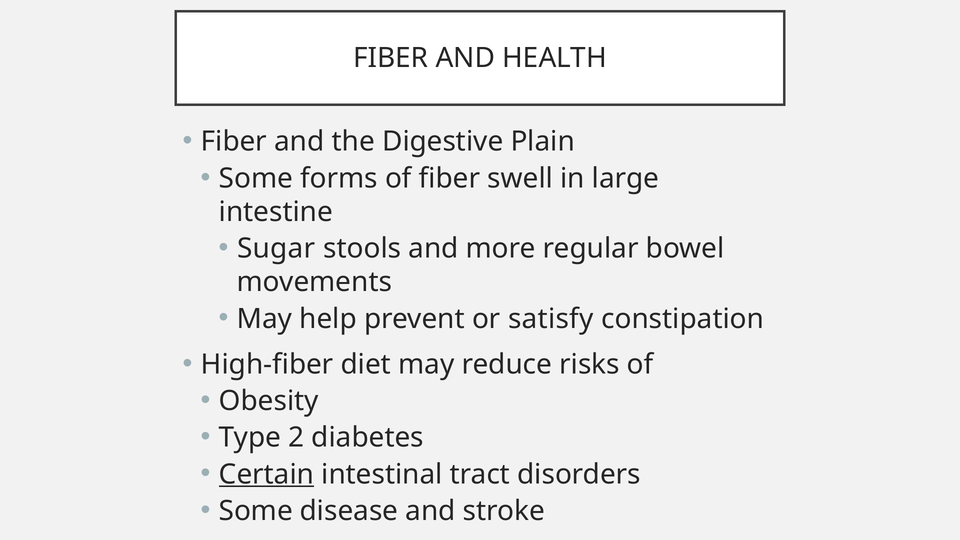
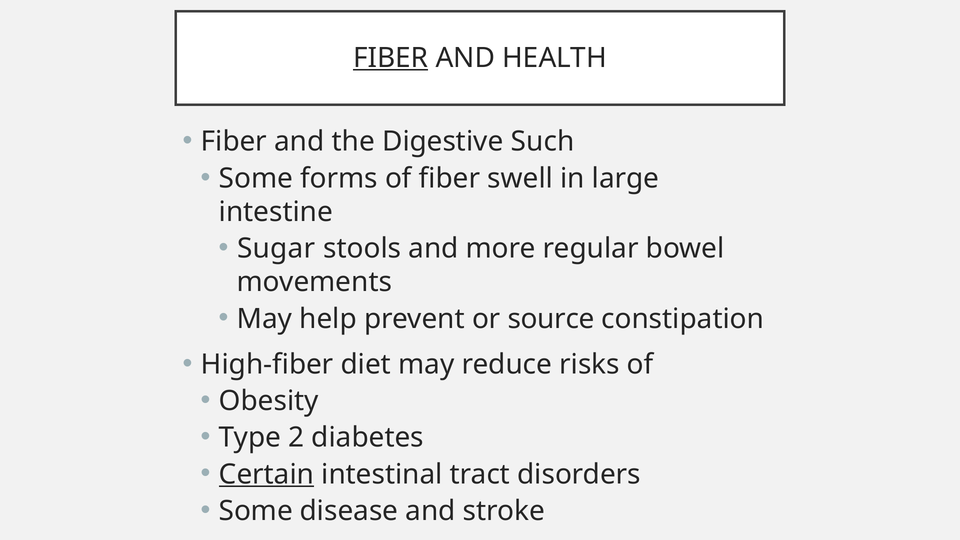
FIBER at (391, 58) underline: none -> present
Plain: Plain -> Such
satisfy: satisfy -> source
